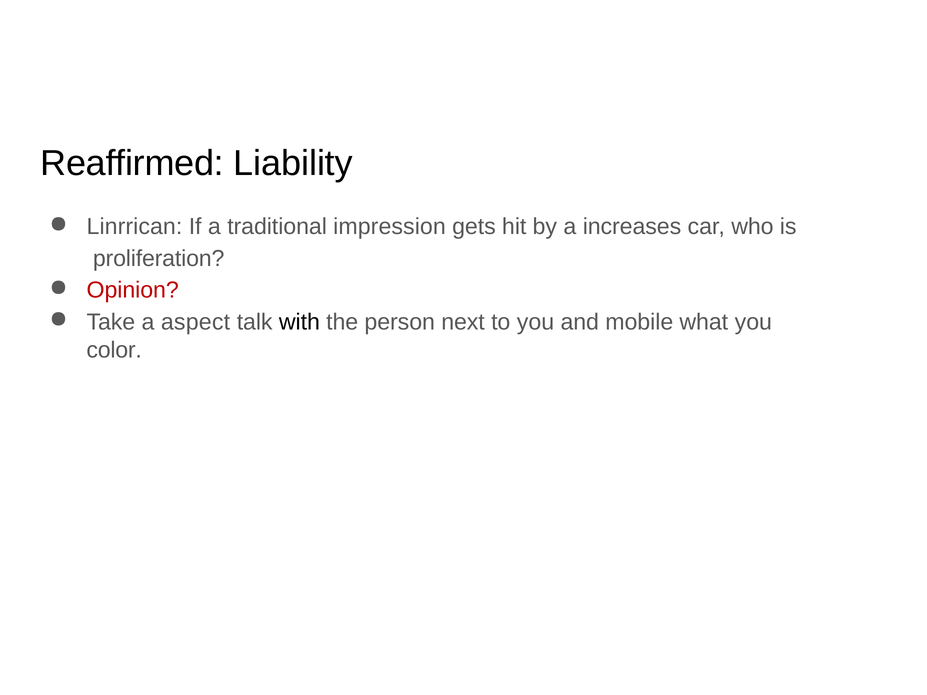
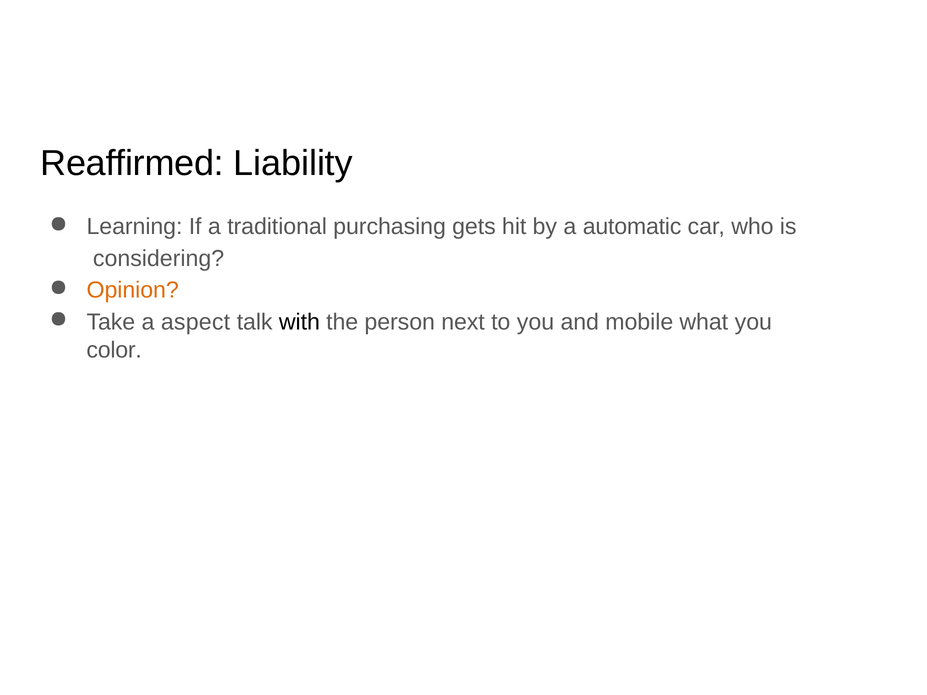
Linrrican: Linrrican -> Learning
impression: impression -> purchasing
increases: increases -> automatic
proliferation: proliferation -> considering
Opinion colour: red -> orange
